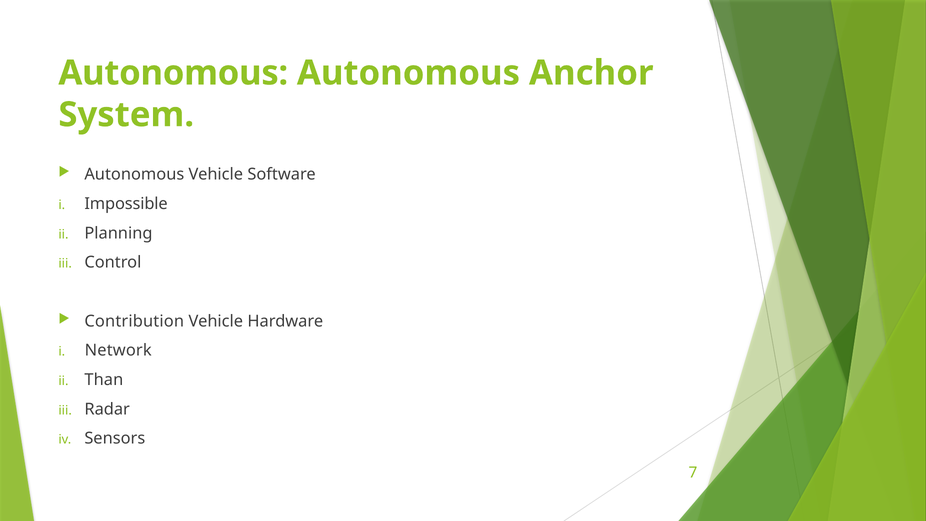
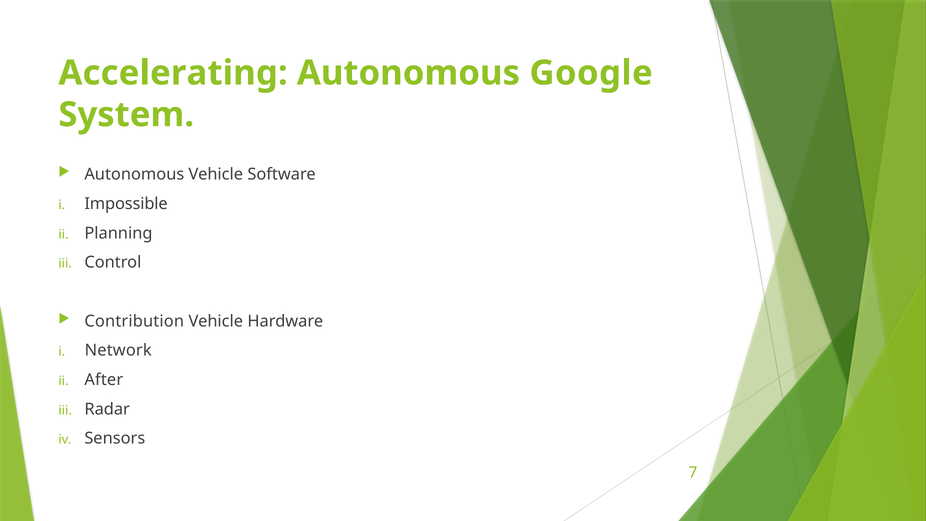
Autonomous at (173, 73): Autonomous -> Accelerating
Anchor: Anchor -> Google
Than: Than -> After
